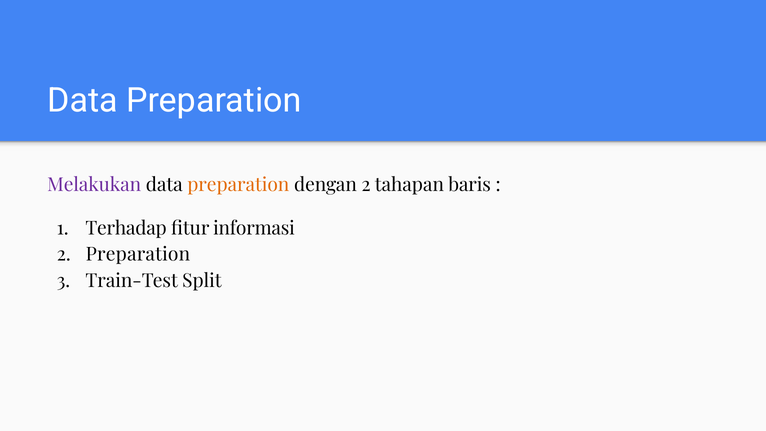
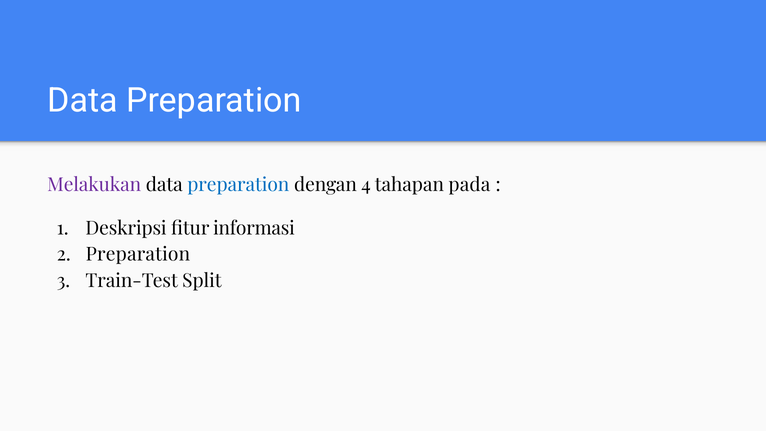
preparation at (238, 185) colour: orange -> blue
dengan 2: 2 -> 4
baris: baris -> pada
Terhadap: Terhadap -> Deskripsi
